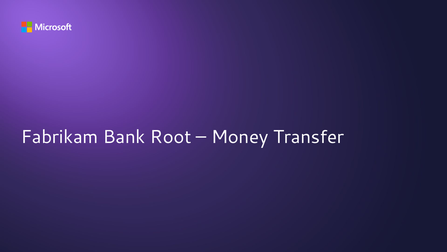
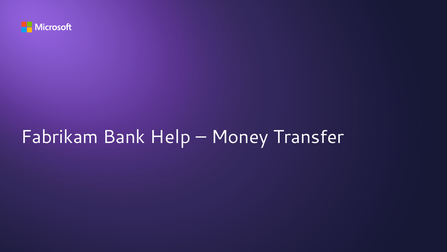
Root: Root -> Help
